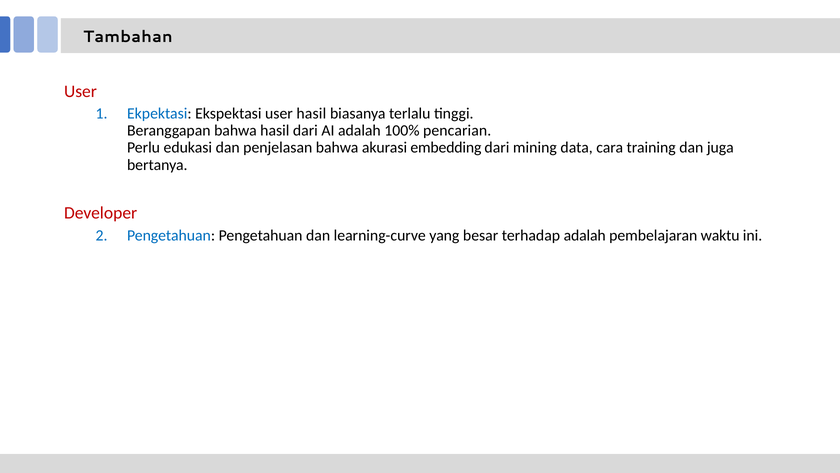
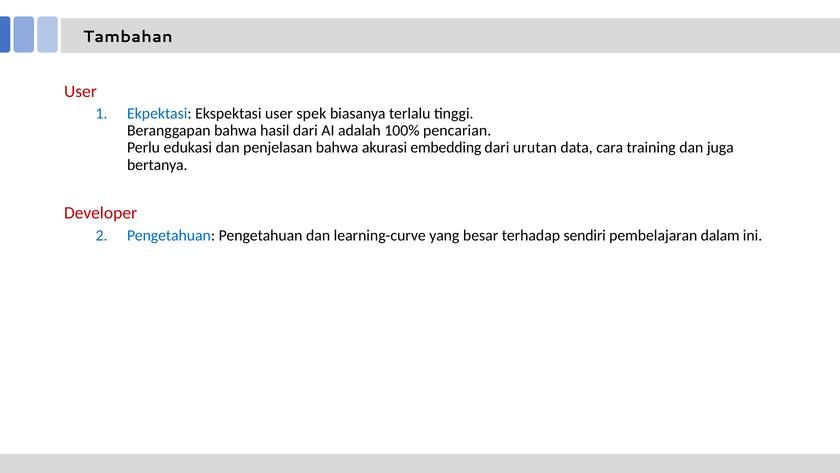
user hasil: hasil -> spek
mining: mining -> urutan
terhadap adalah: adalah -> sendiri
waktu: waktu -> dalam
